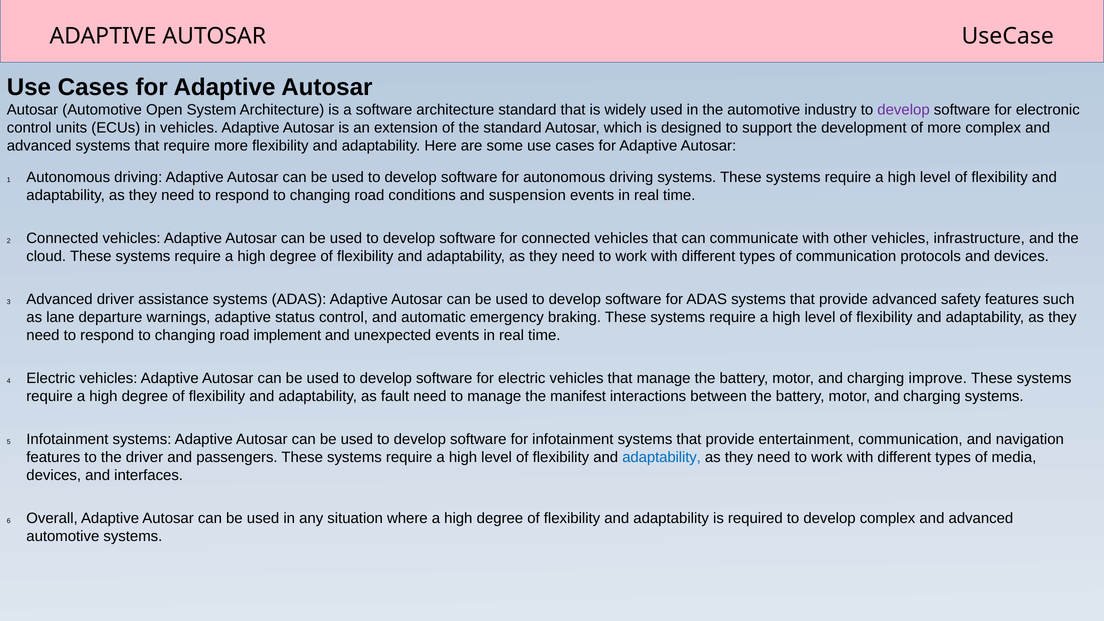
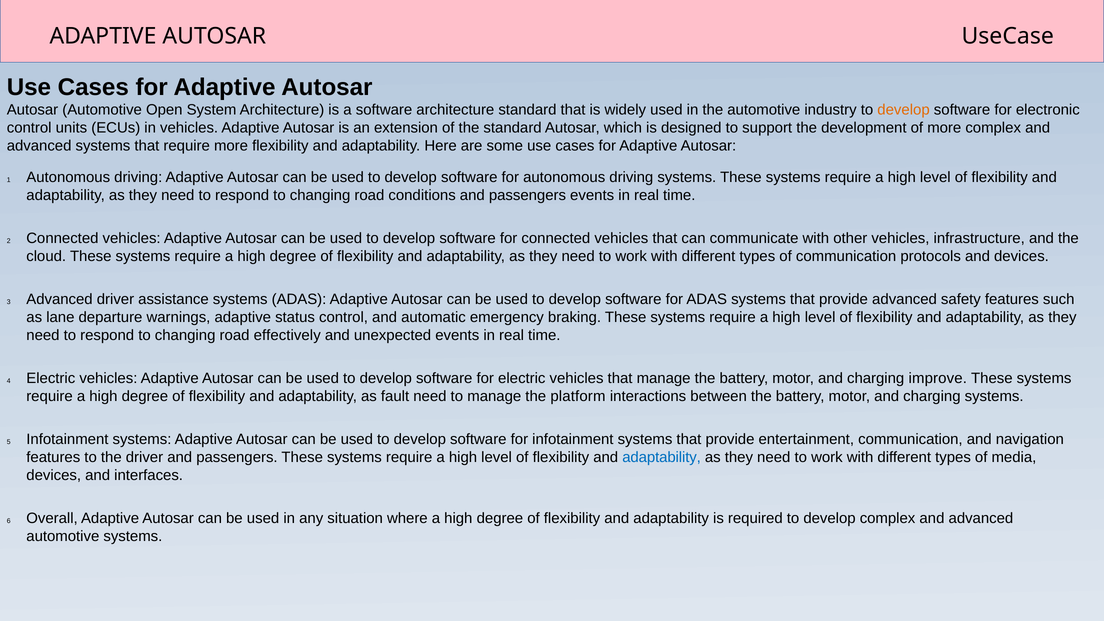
develop at (904, 110) colour: purple -> orange
conditions and suspension: suspension -> passengers
implement: implement -> effectively
manifest: manifest -> platform
